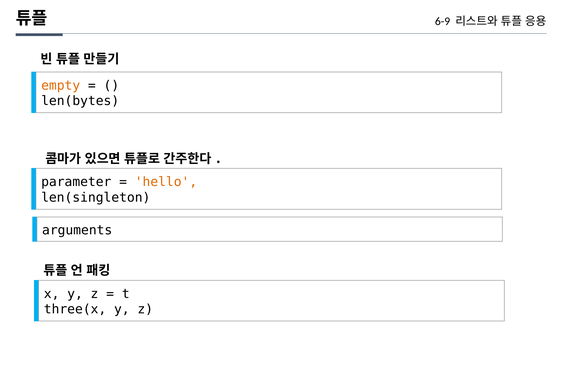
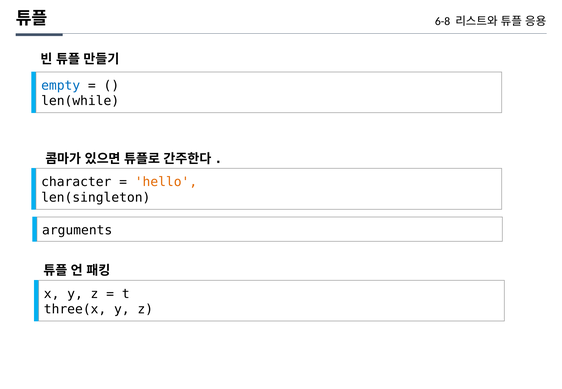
6-9: 6-9 -> 6-8
empty colour: orange -> blue
len(bytes: len(bytes -> len(while
parameter: parameter -> character
